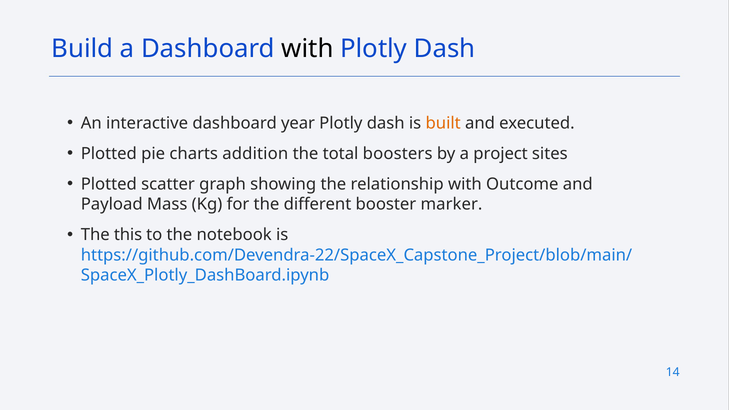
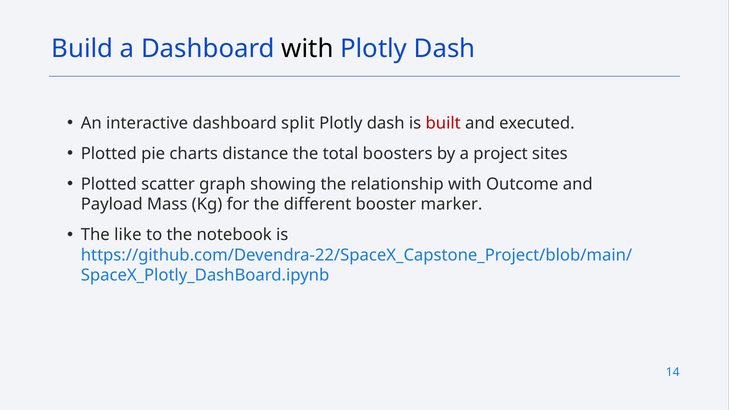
year: year -> split
built colour: orange -> red
addition: addition -> distance
this: this -> like
